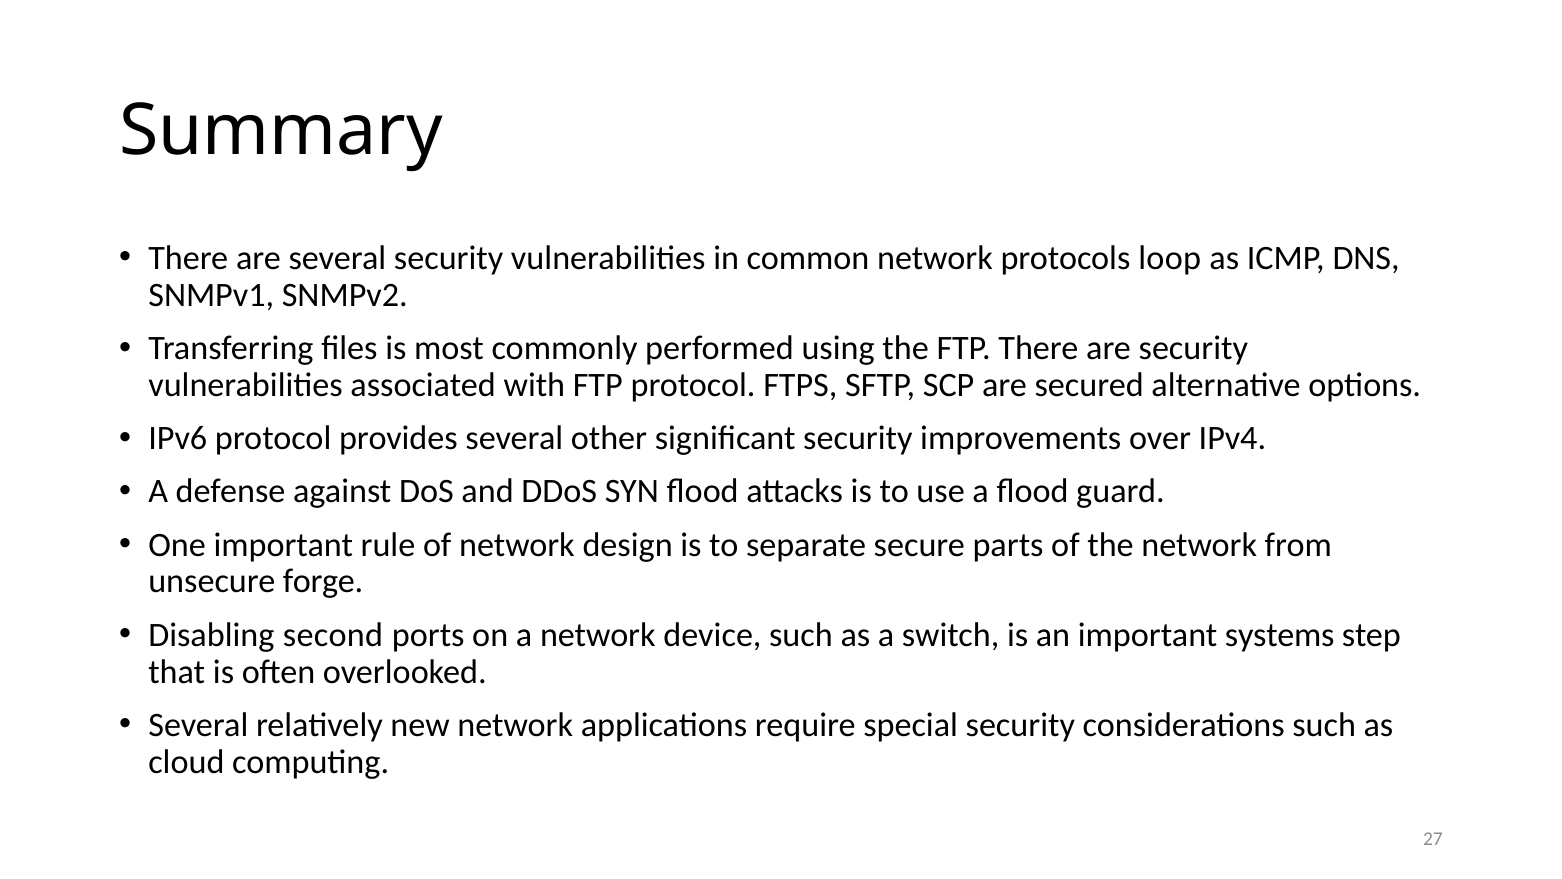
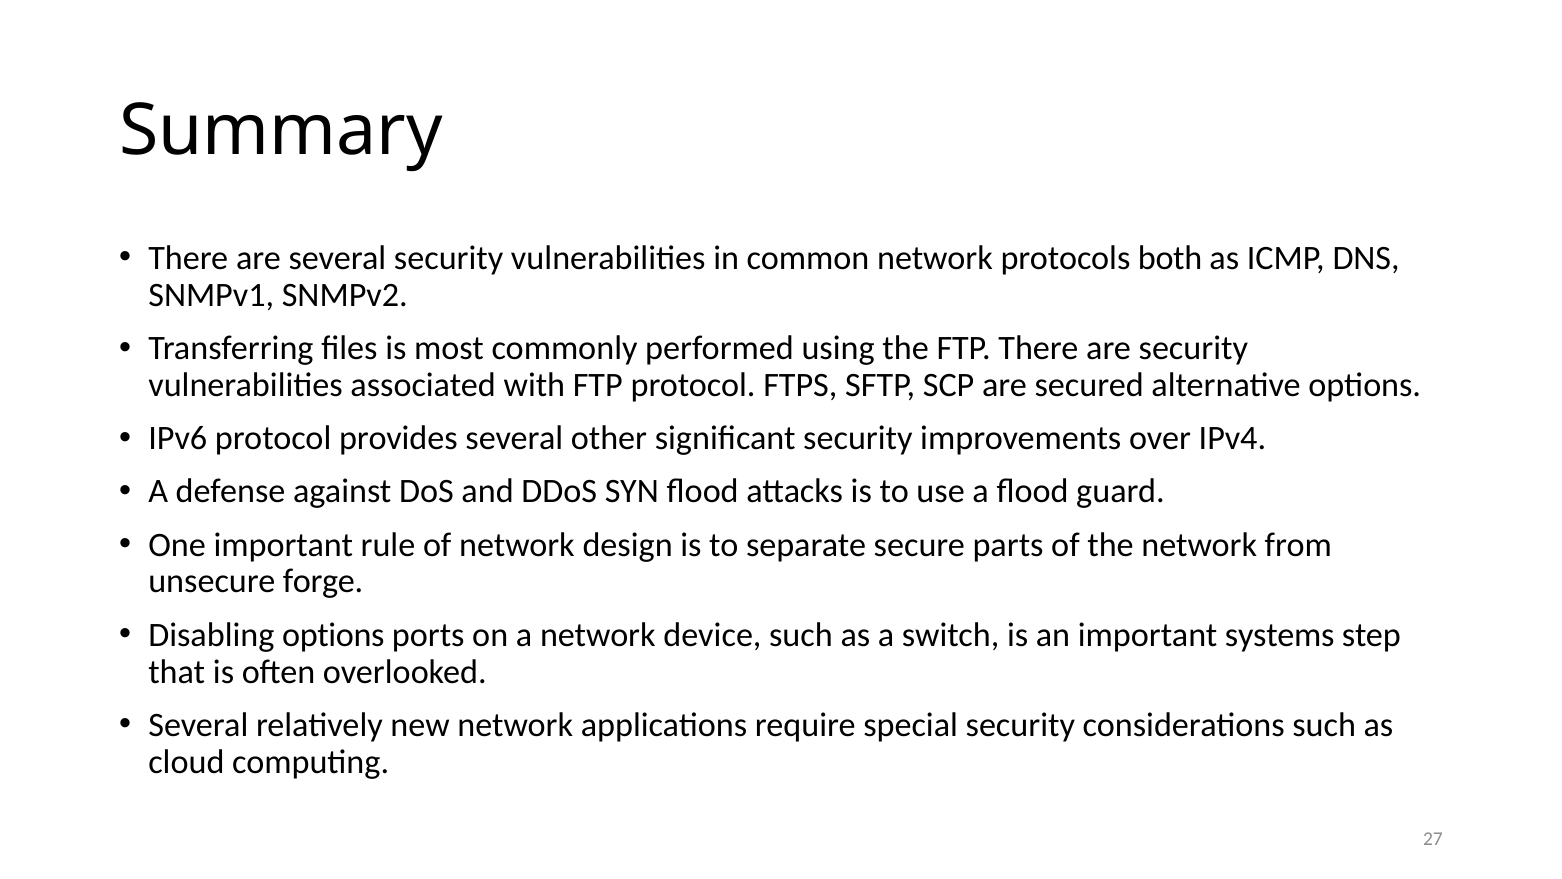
loop: loop -> both
Disabling second: second -> options
